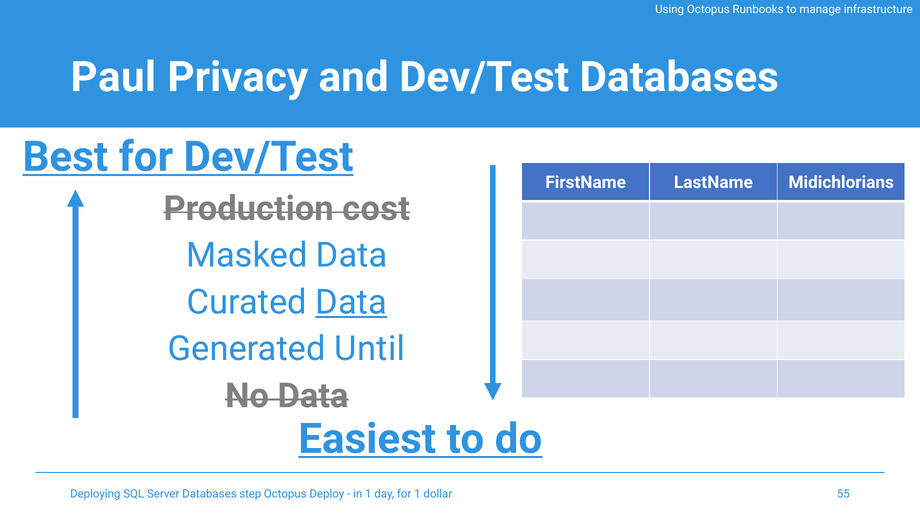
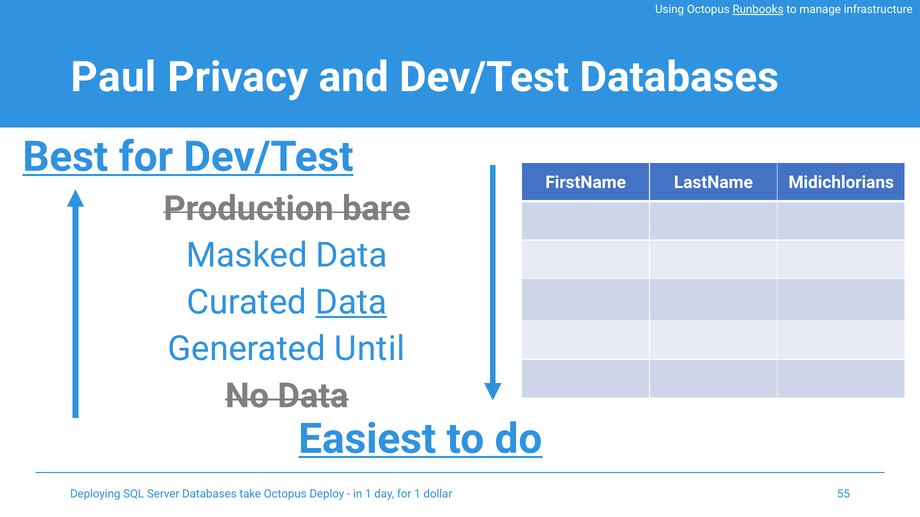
Runbooks underline: none -> present
cost: cost -> bare
step: step -> take
